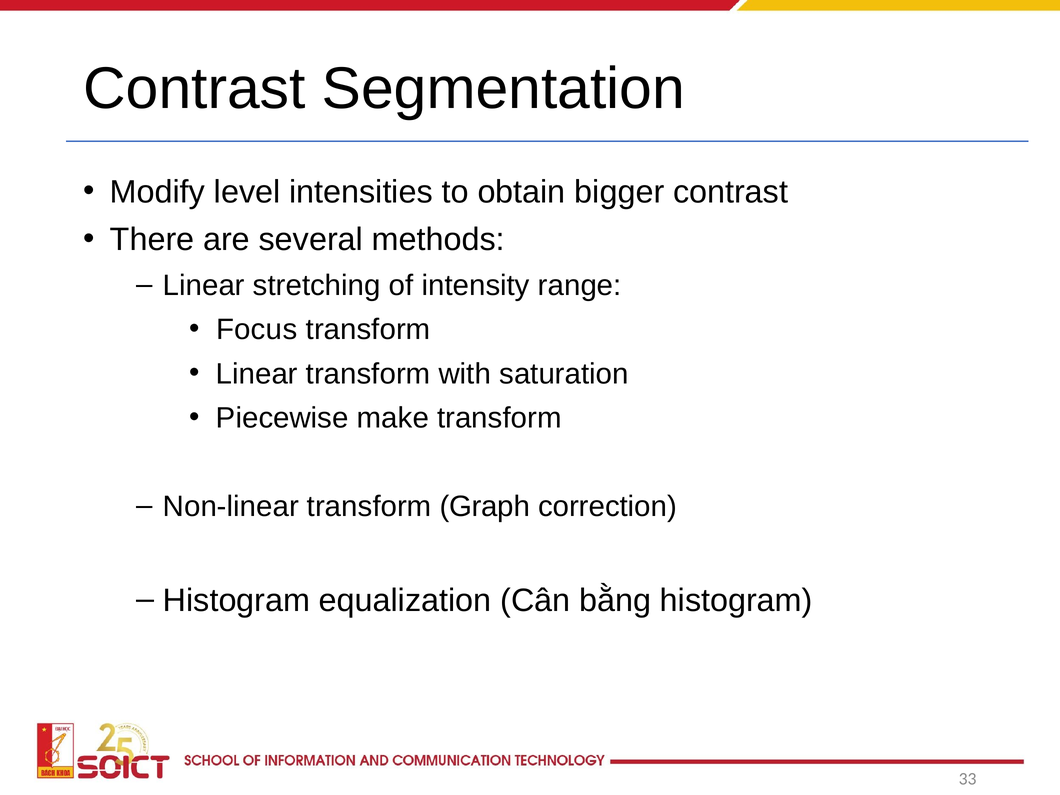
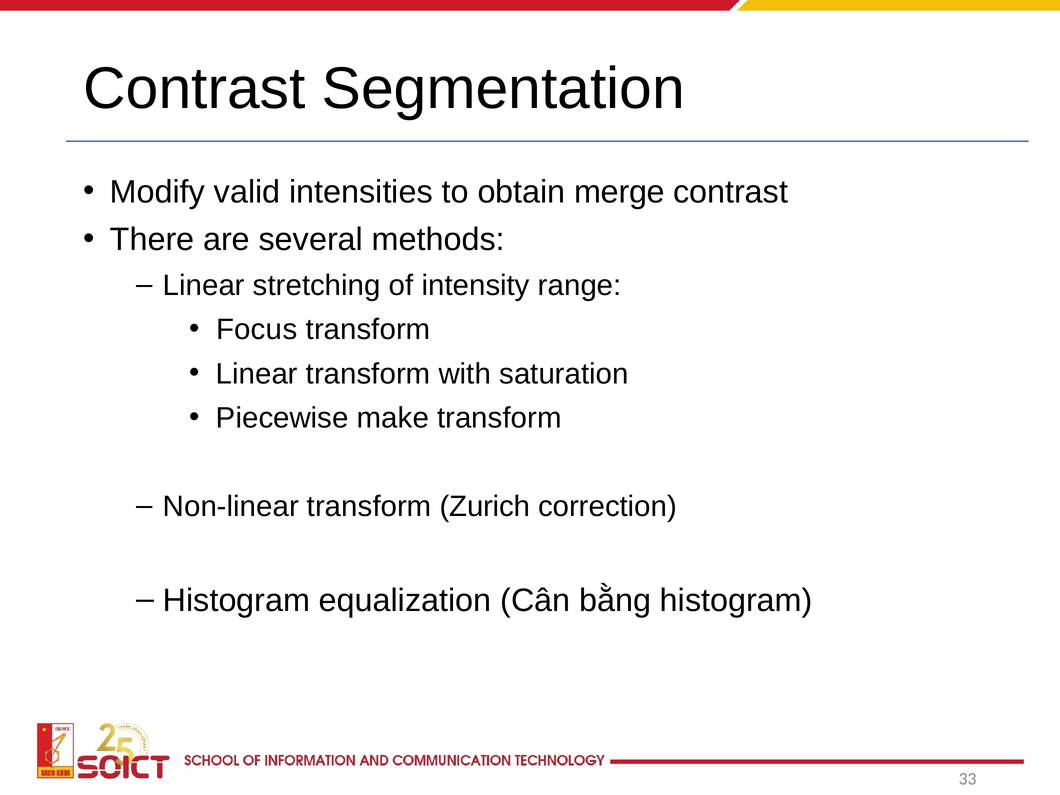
level: level -> valid
bigger: bigger -> merge
Graph: Graph -> Zurich
